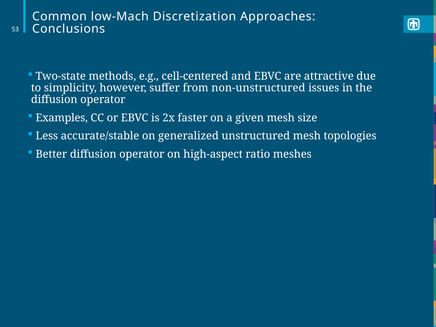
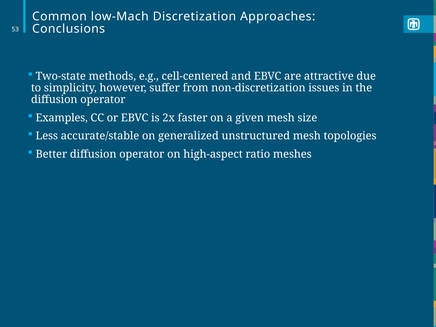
non-unstructured: non-unstructured -> non-discretization
